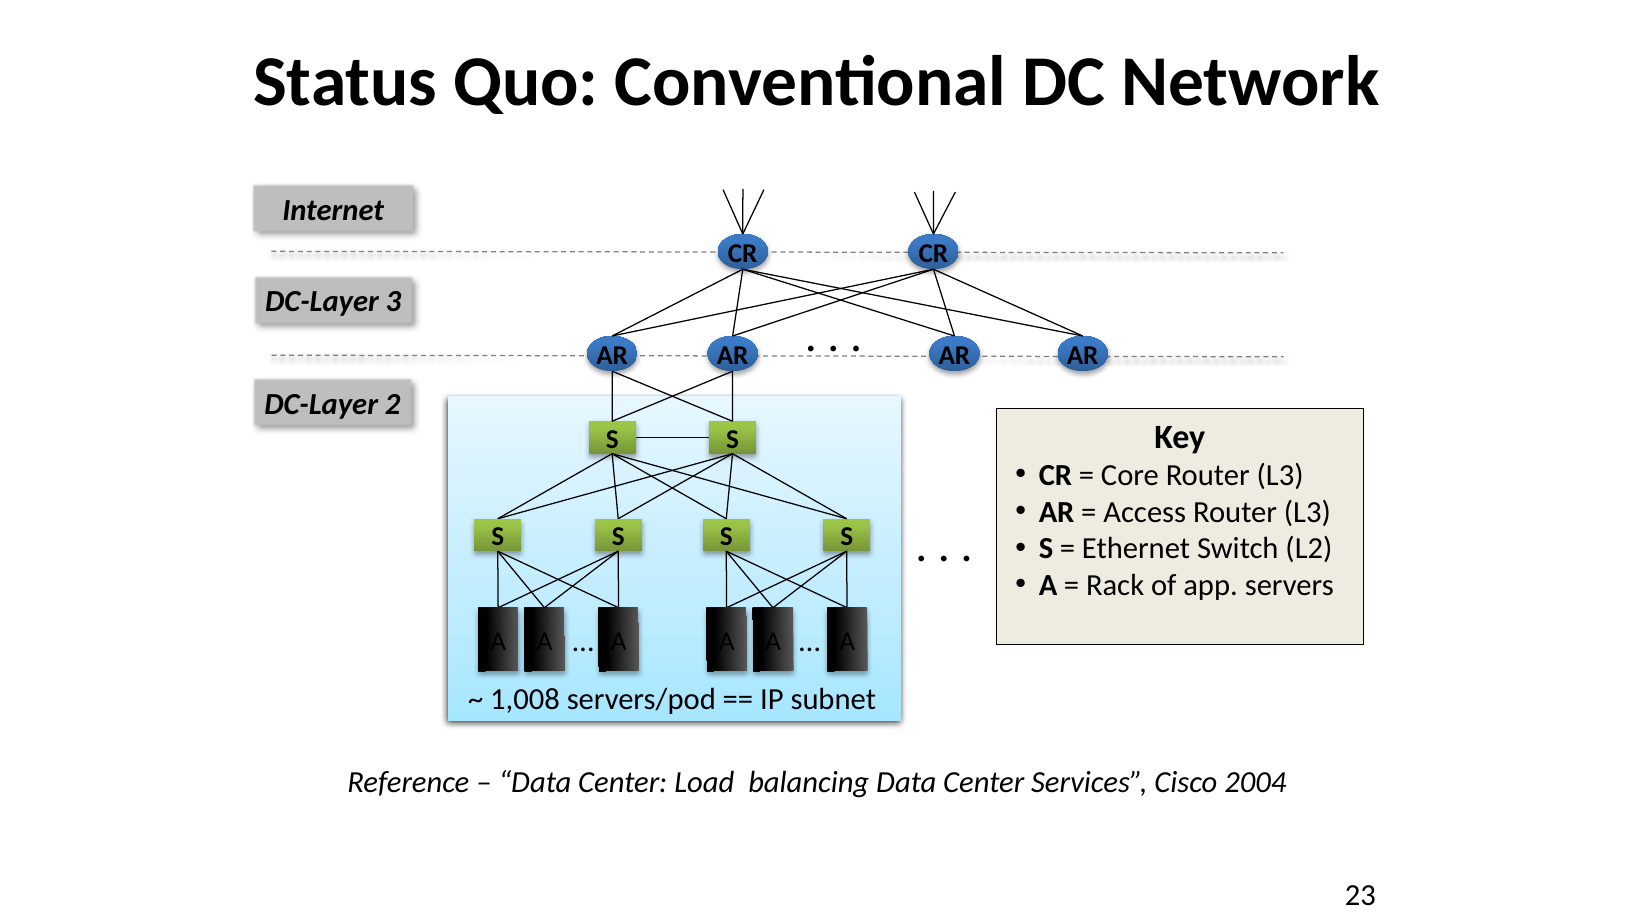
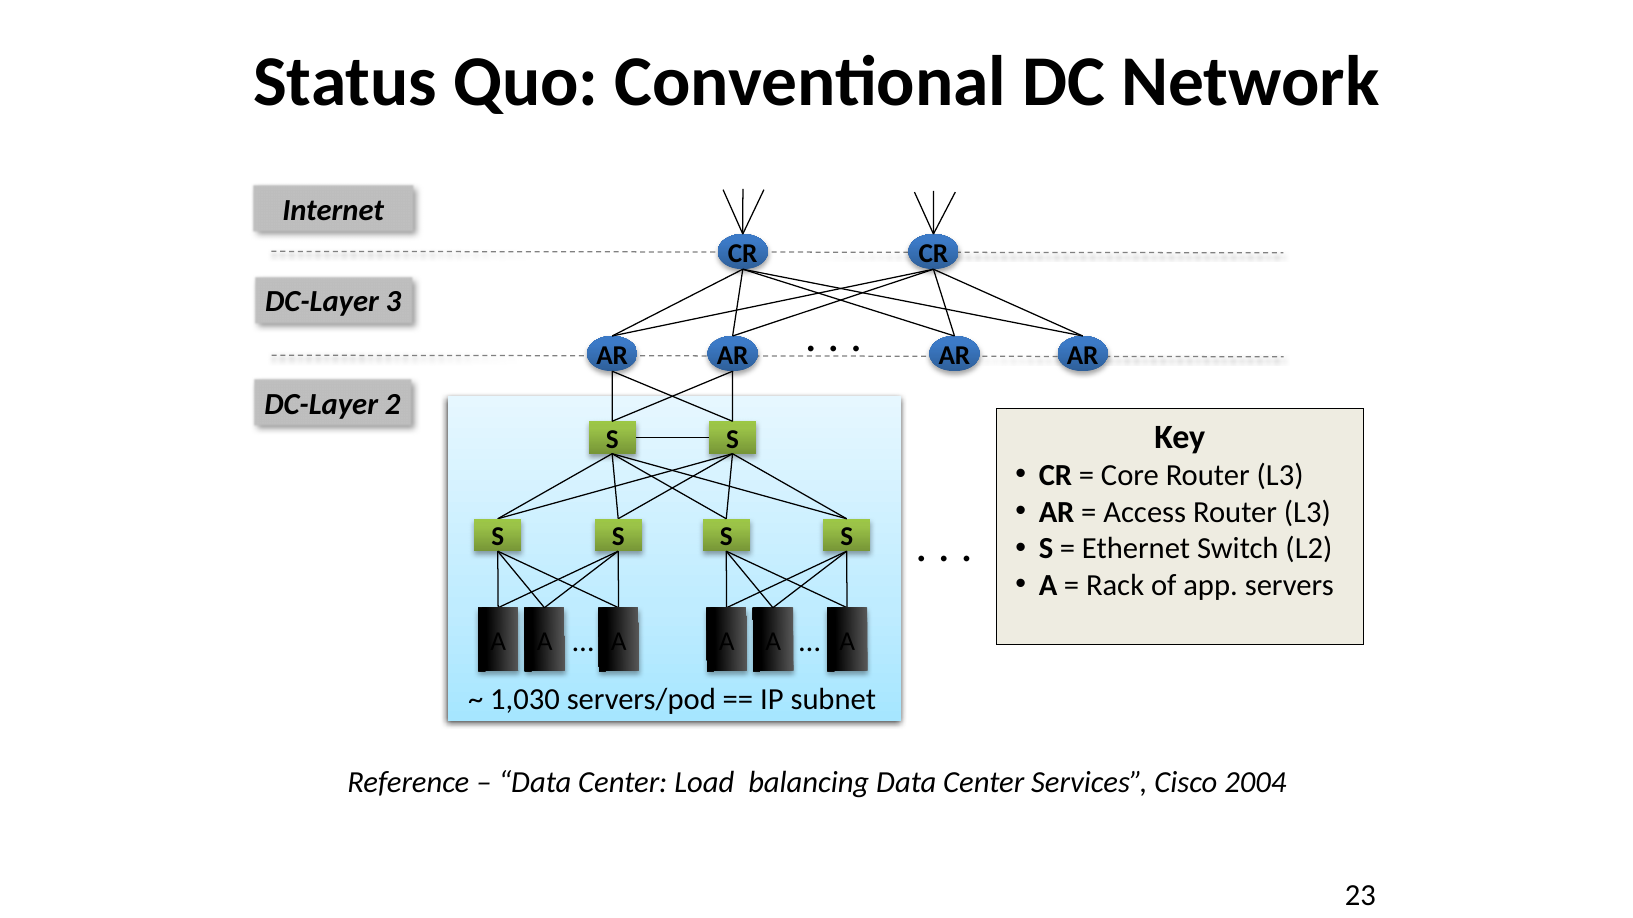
1,008: 1,008 -> 1,030
